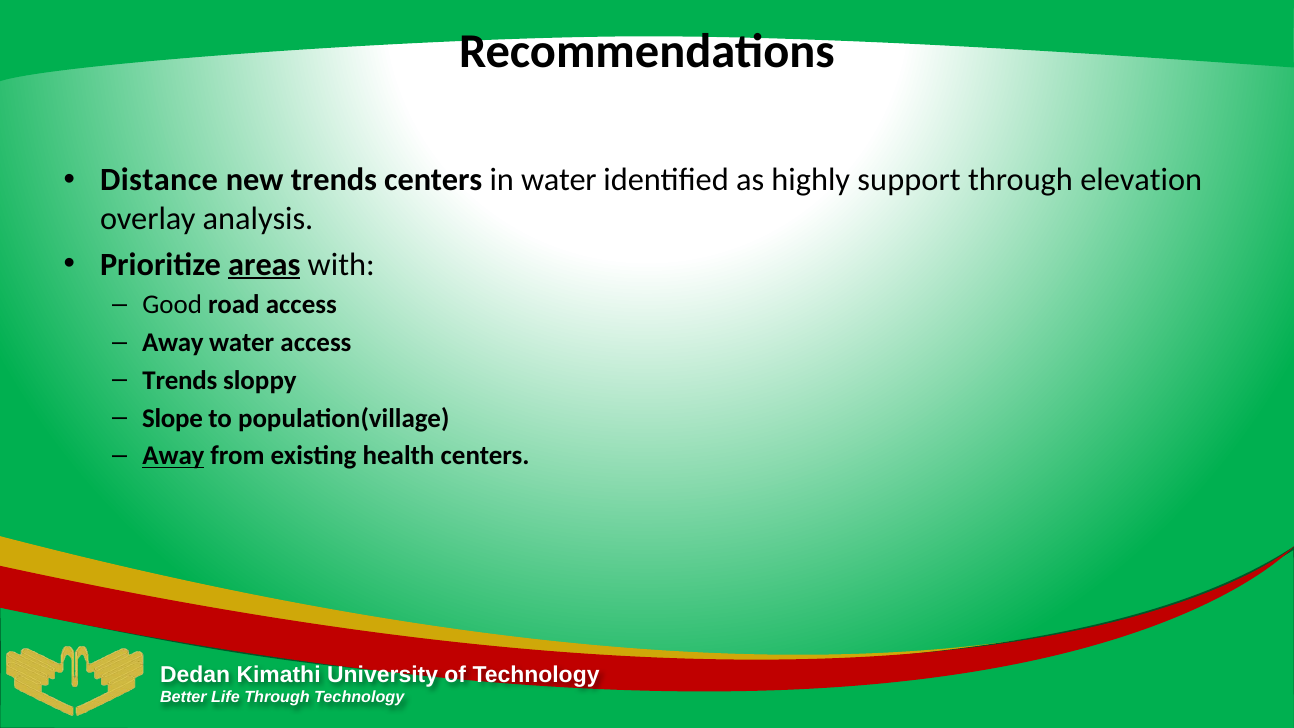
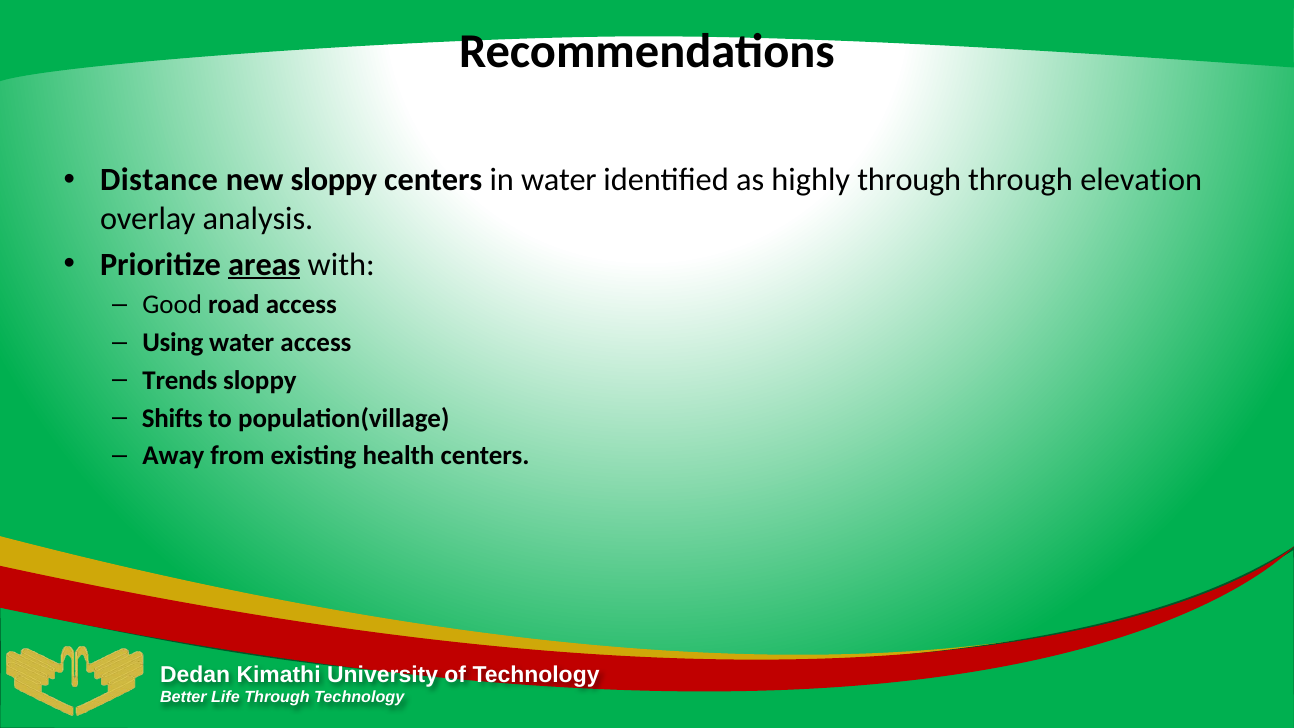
new trends: trends -> sloppy
highly support: support -> through
Away at (173, 343): Away -> Using
Slope: Slope -> Shifts
Away at (173, 456) underline: present -> none
